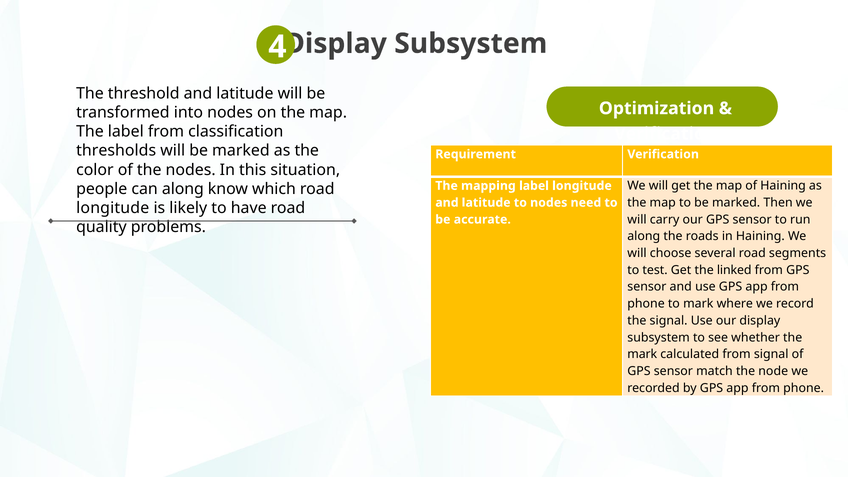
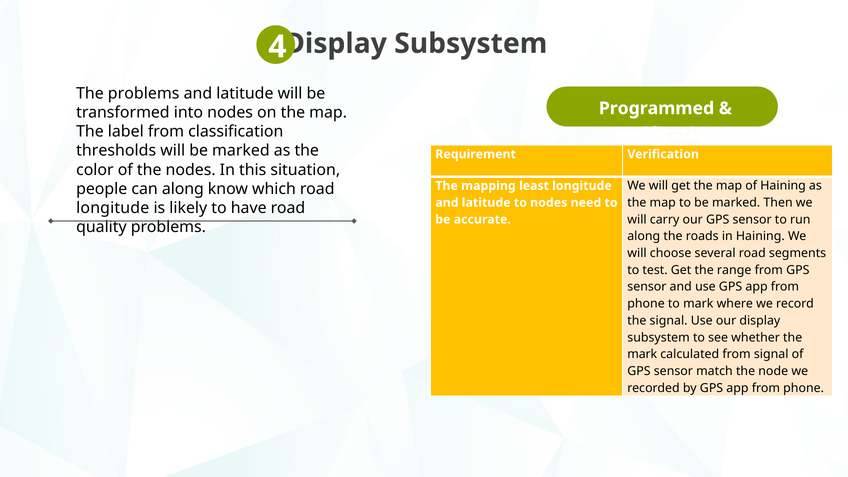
The threshold: threshold -> problems
Optimization: Optimization -> Programmed
mapping label: label -> least
linked: linked -> range
